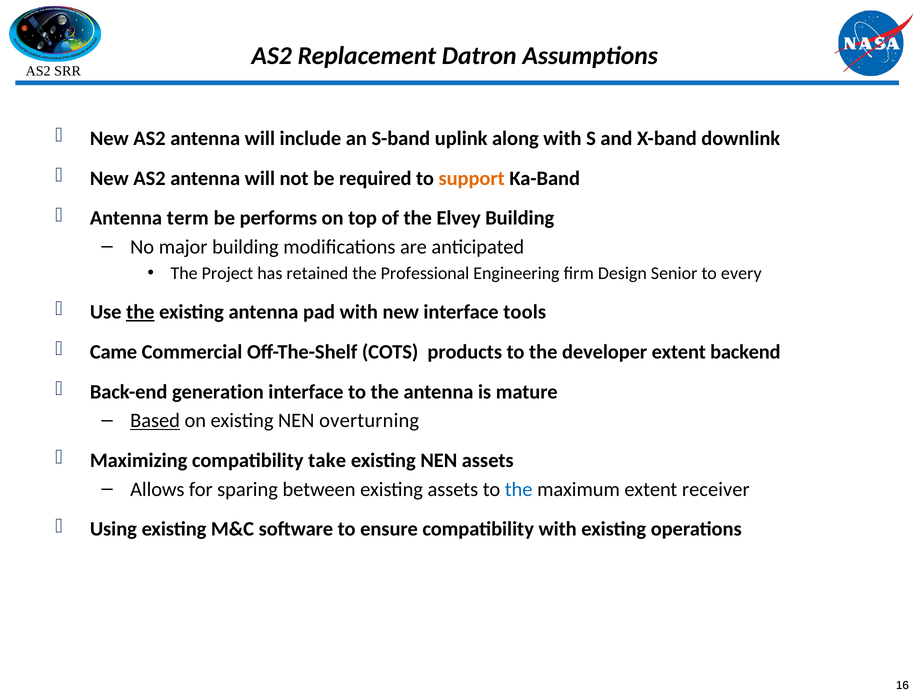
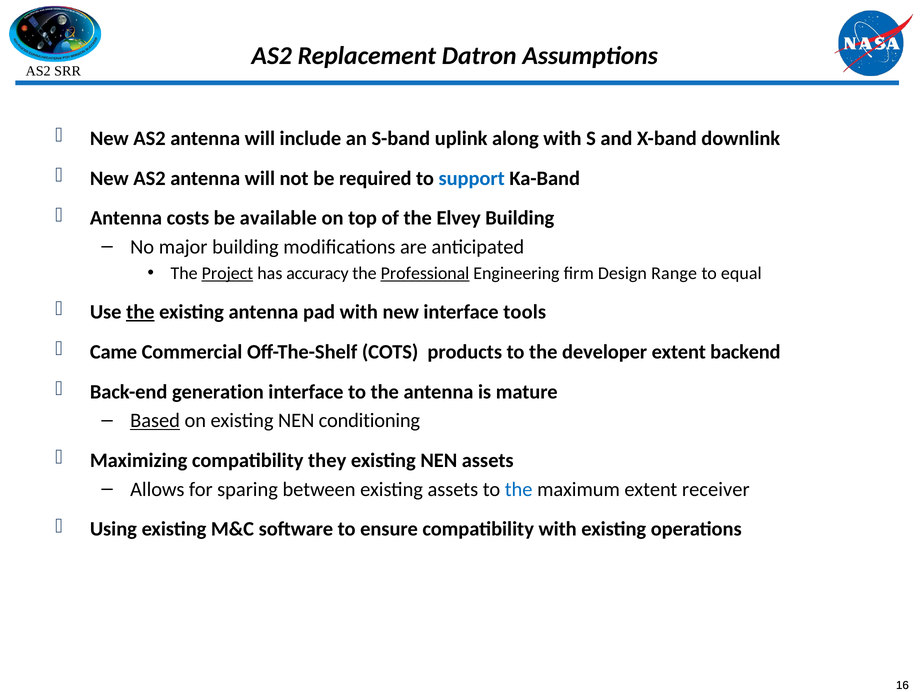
support colour: orange -> blue
term: term -> costs
performs: performs -> available
Project underline: none -> present
retained: retained -> accuracy
Professional underline: none -> present
Senior: Senior -> Range
every: every -> equal
overturning: overturning -> conditioning
take: take -> they
